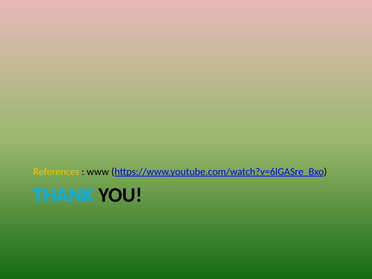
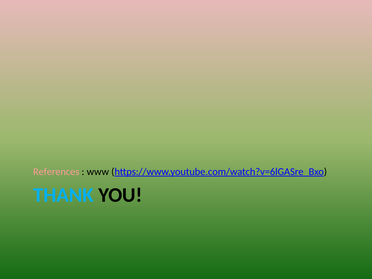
References colour: yellow -> pink
